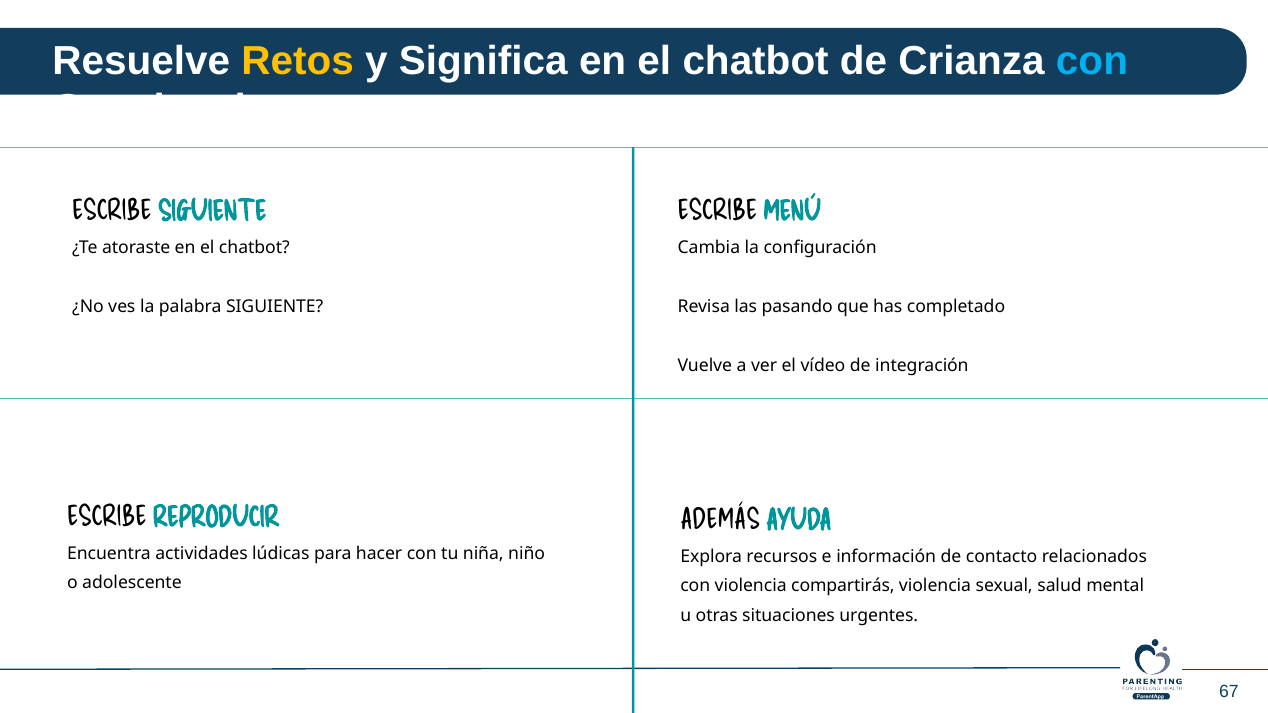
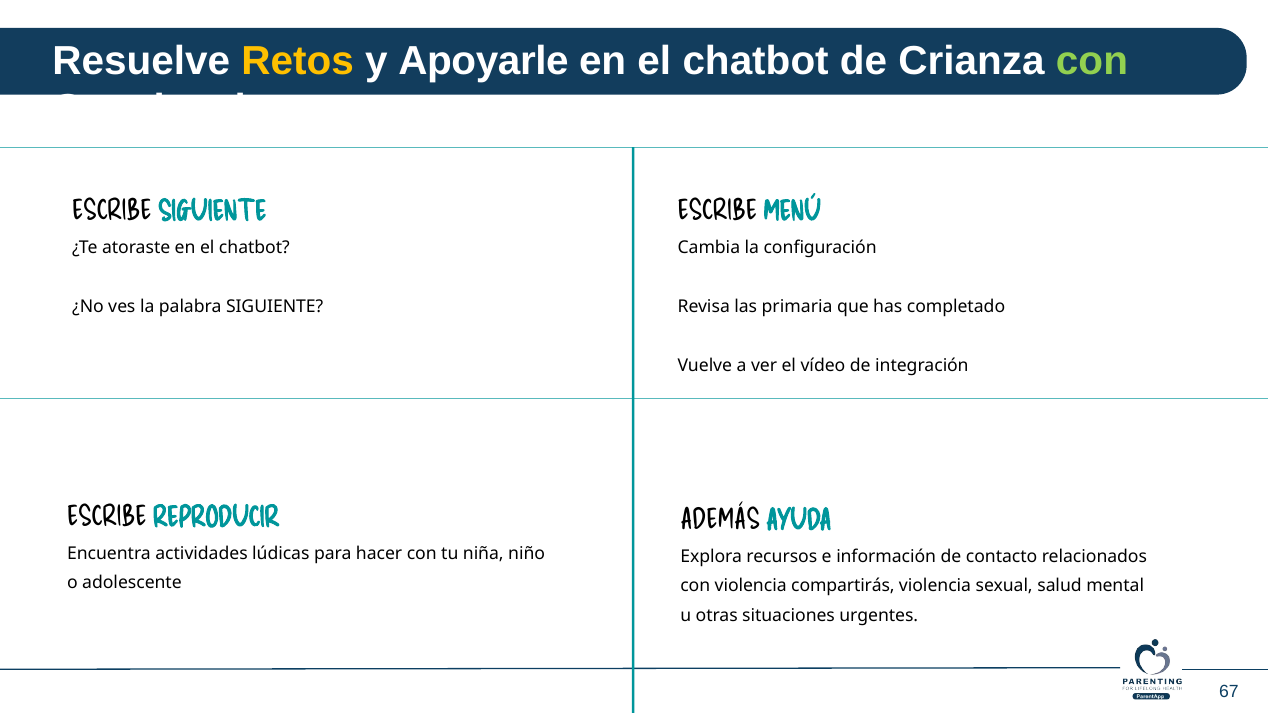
Significa: Significa -> Apoyarle
con at (1092, 61) colour: light blue -> light green
pasando: pasando -> primaria
